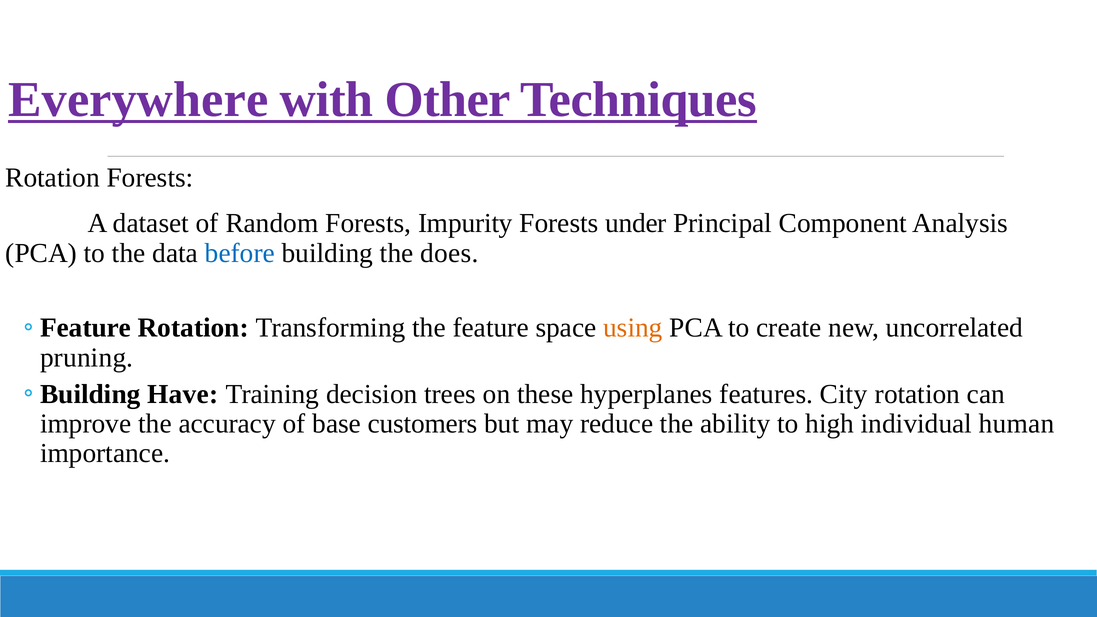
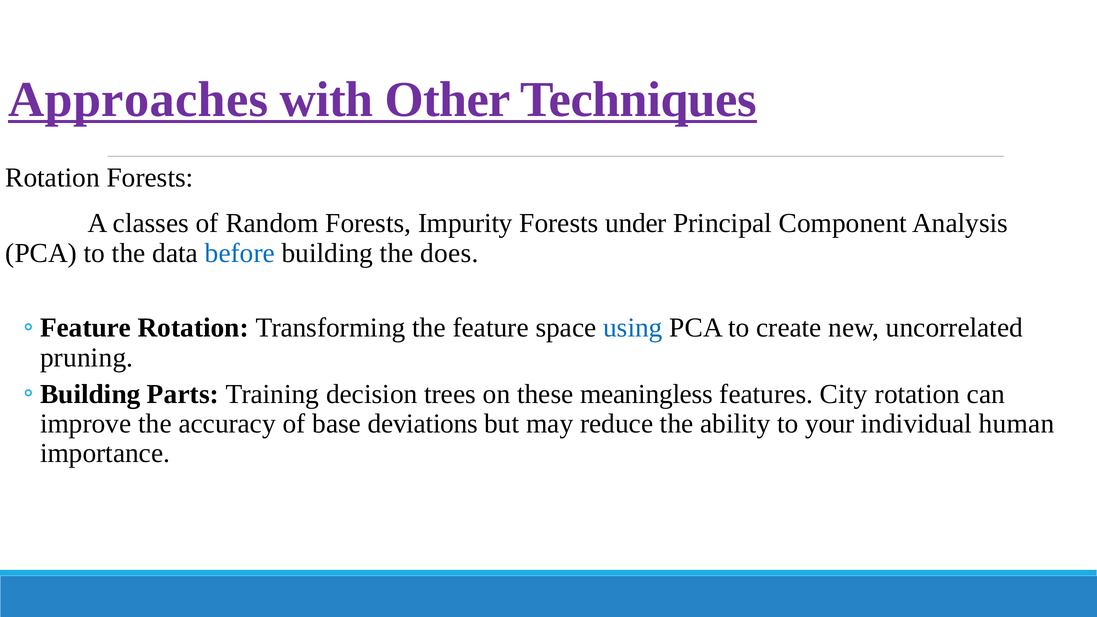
Everywhere: Everywhere -> Approaches
dataset: dataset -> classes
using colour: orange -> blue
Have: Have -> Parts
hyperplanes: hyperplanes -> meaningless
customers: customers -> deviations
high: high -> your
